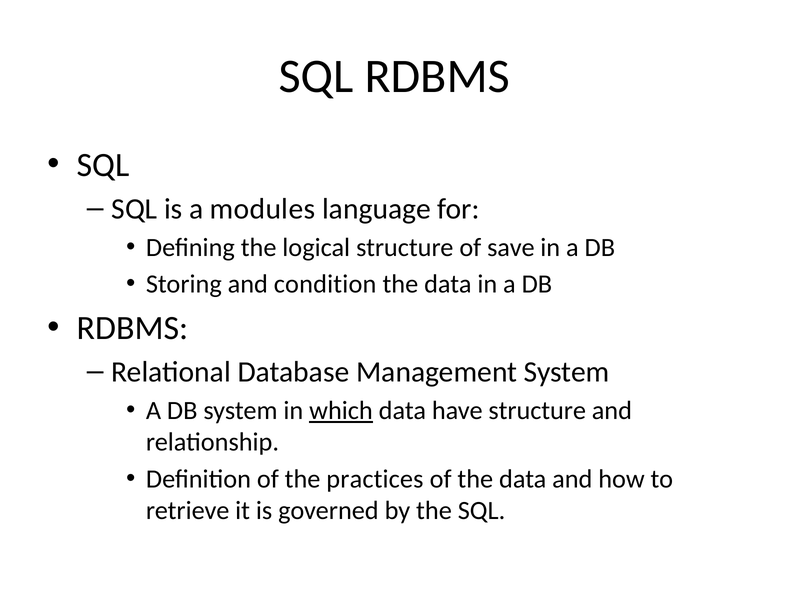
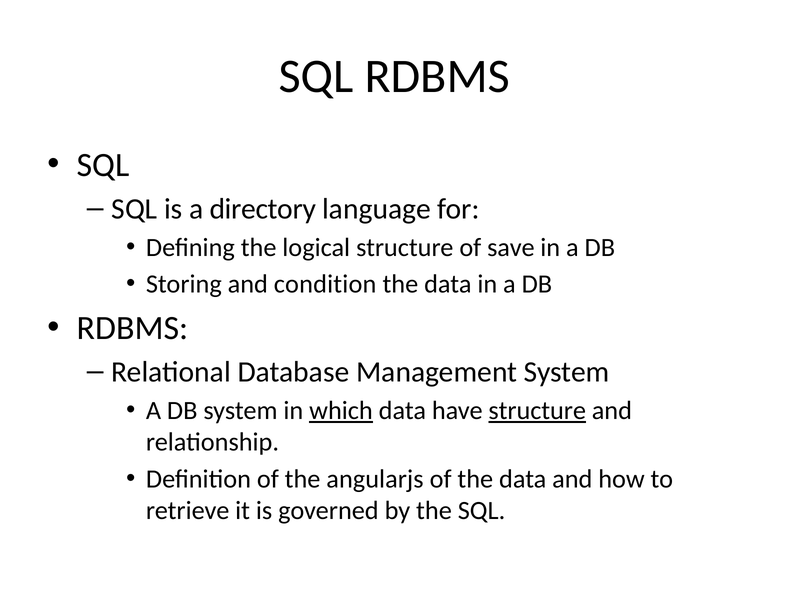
modules: modules -> directory
structure at (537, 410) underline: none -> present
practices: practices -> angularjs
